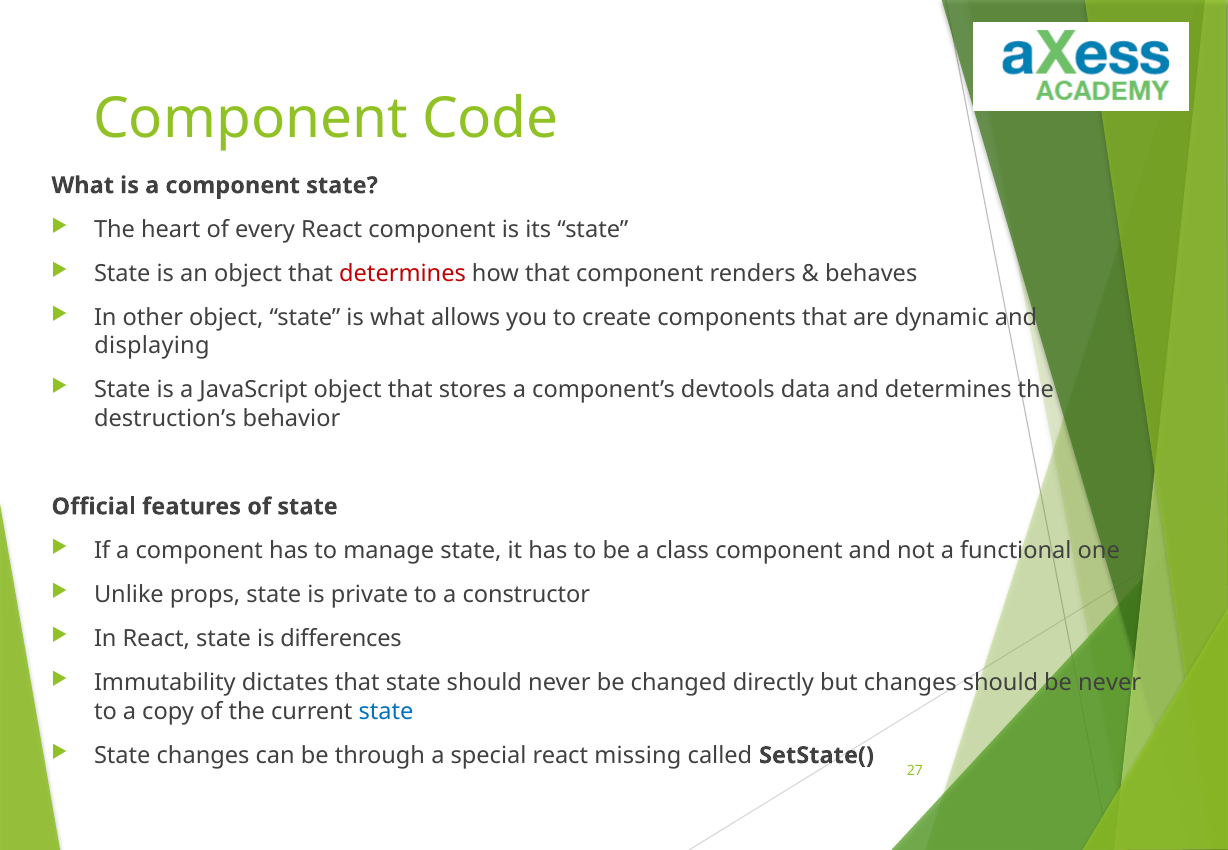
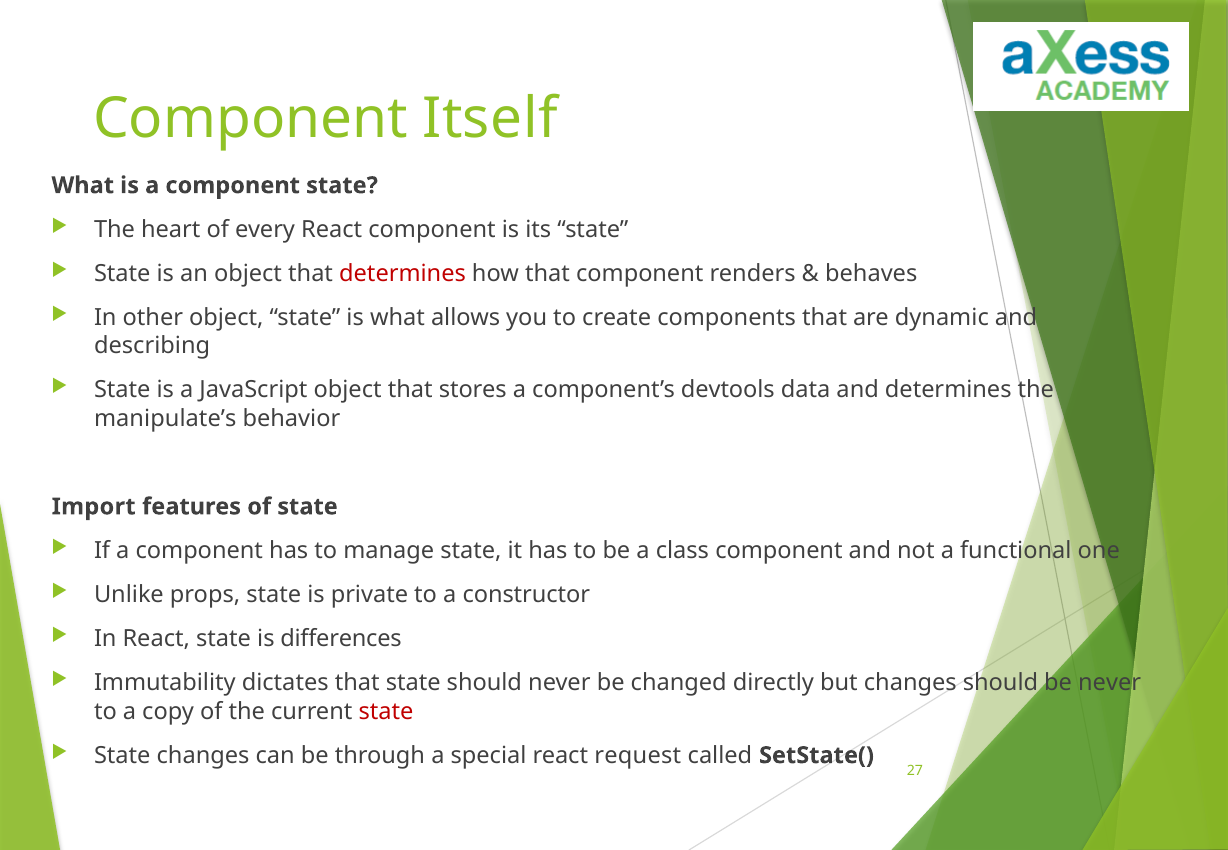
Code: Code -> Itself
displaying: displaying -> describing
destruction’s: destruction’s -> manipulate’s
Official: Official -> Import
state at (386, 711) colour: blue -> red
missing: missing -> request
